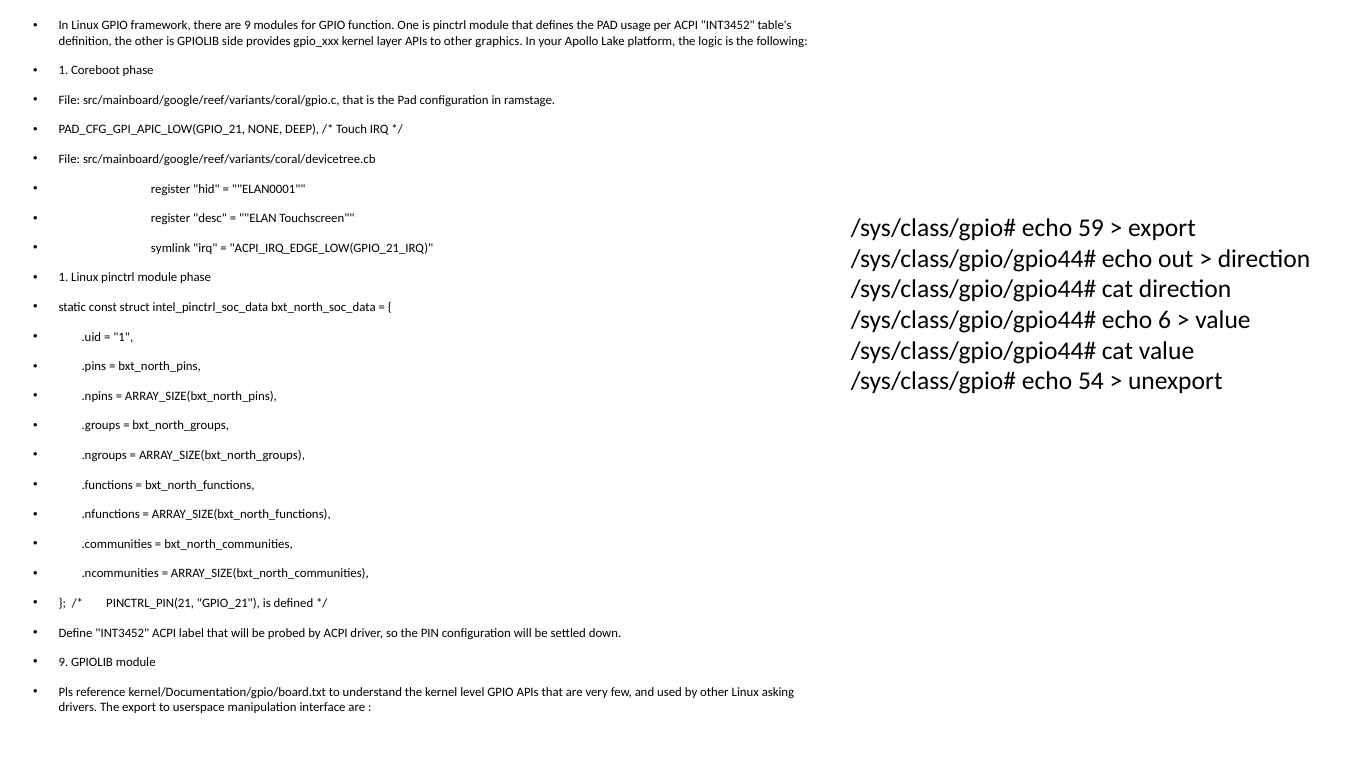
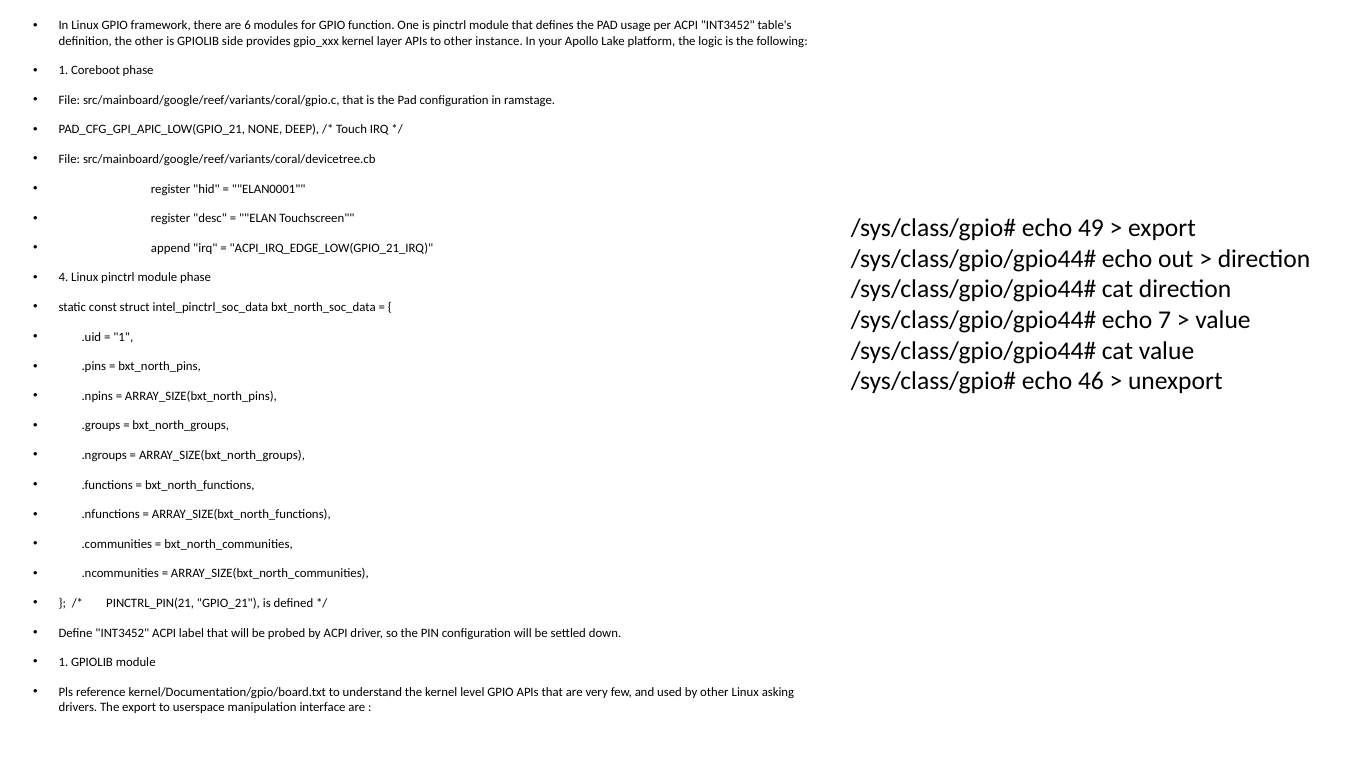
are 9: 9 -> 6
graphics: graphics -> instance
59: 59 -> 49
symlink: symlink -> append
1 at (63, 278): 1 -> 4
6: 6 -> 7
54: 54 -> 46
9 at (63, 662): 9 -> 1
